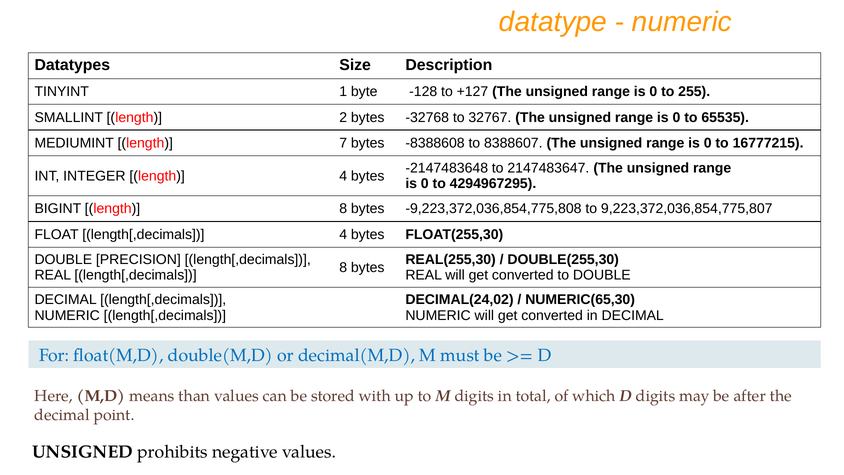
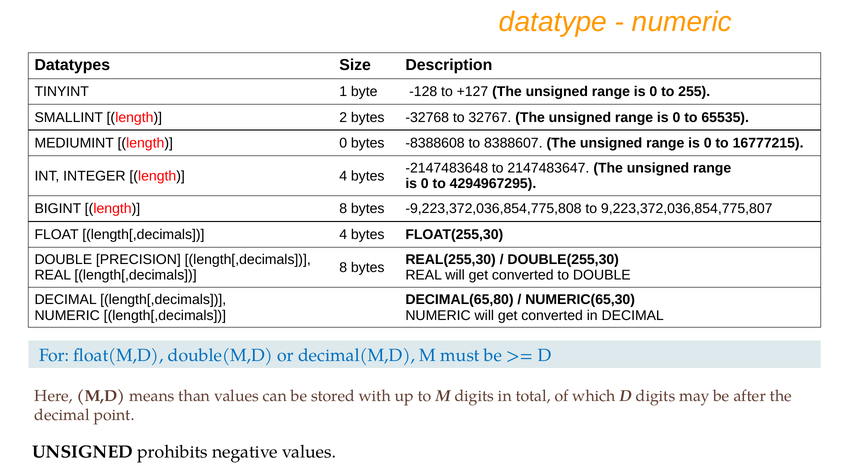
length 7: 7 -> 0
DECIMAL(24,02: DECIMAL(24,02 -> DECIMAL(65,80
